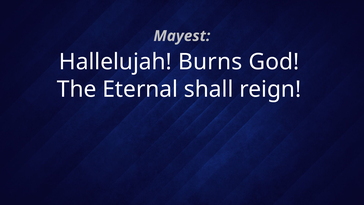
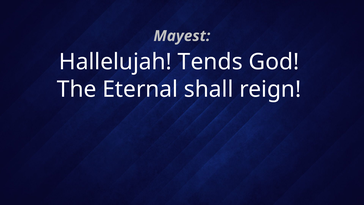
Burns: Burns -> Tends
